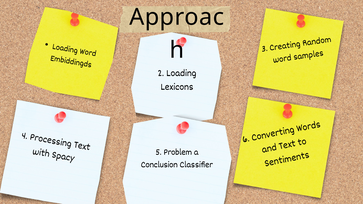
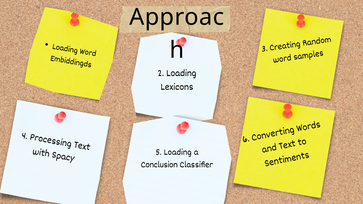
5 Problem: Problem -> Loading
